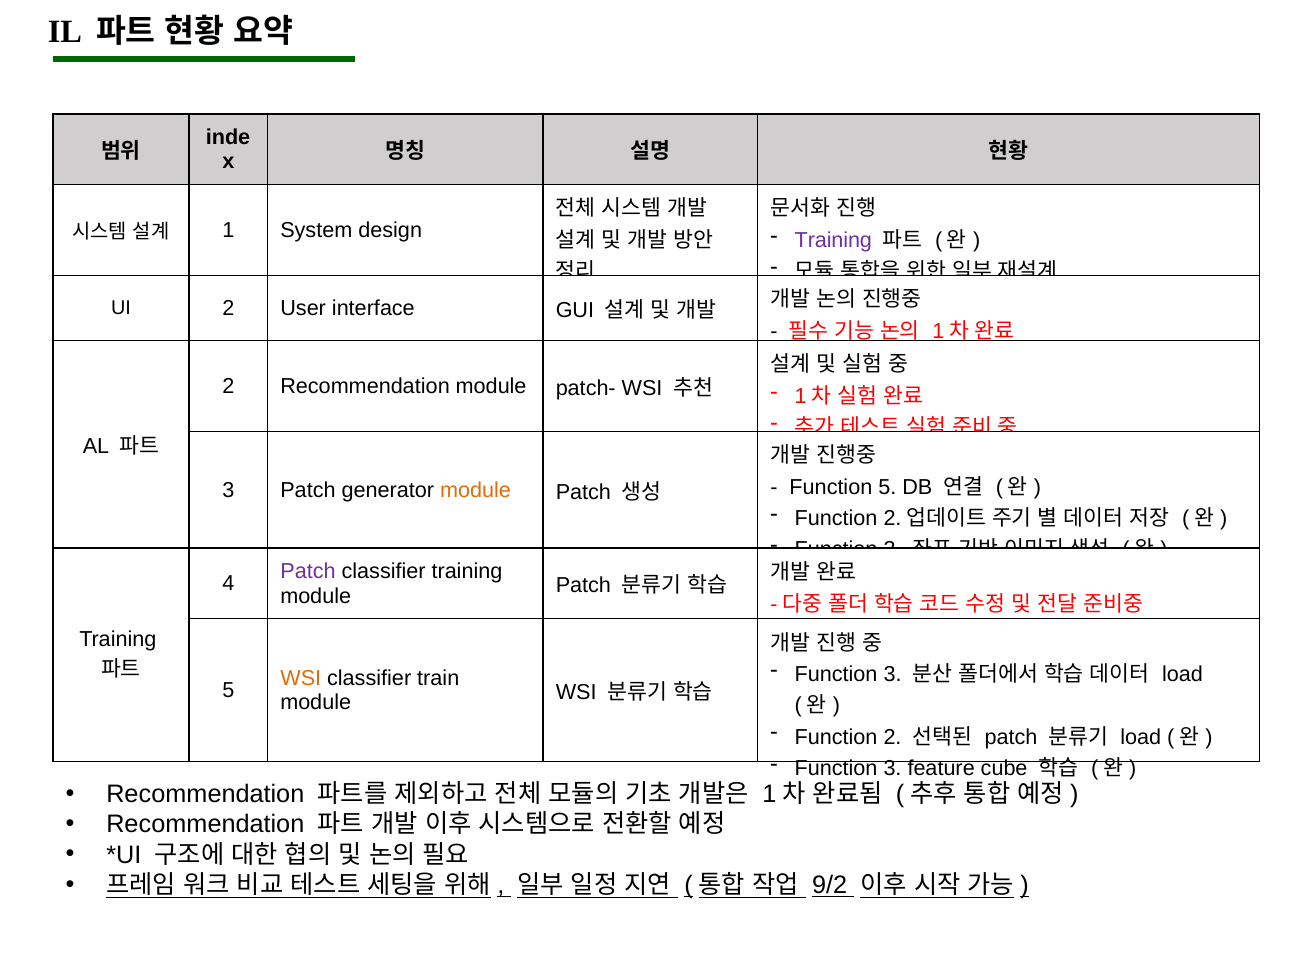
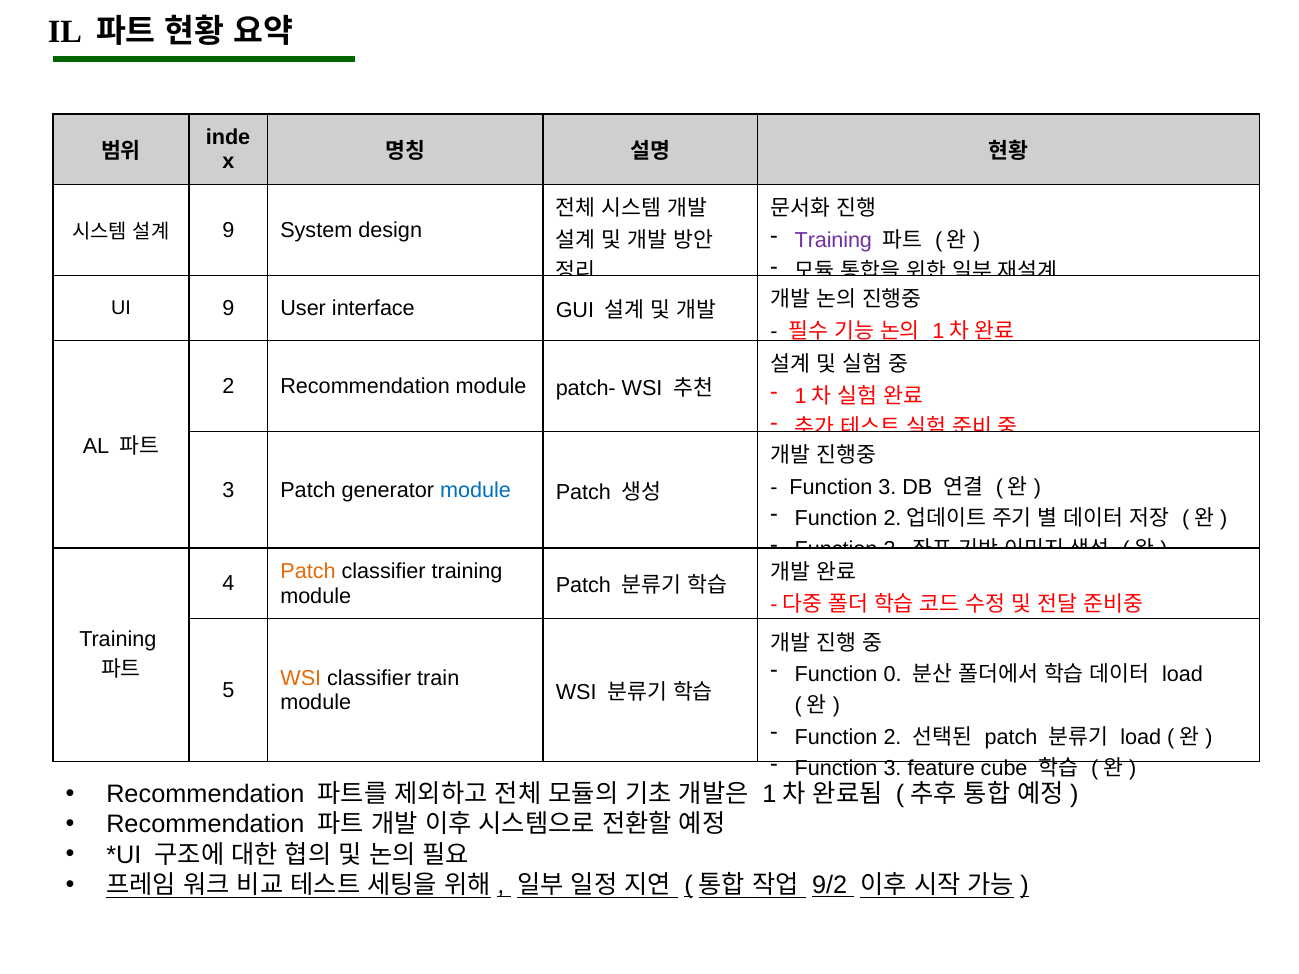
1 at (228, 230): 1 -> 9
UI 2: 2 -> 9
5 at (887, 487): 5 -> 3
module at (475, 490) colour: orange -> blue
Patch at (308, 572) colour: purple -> orange
3 at (893, 674): 3 -> 0
